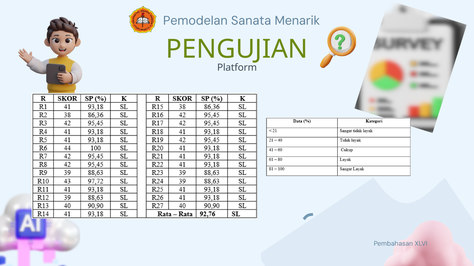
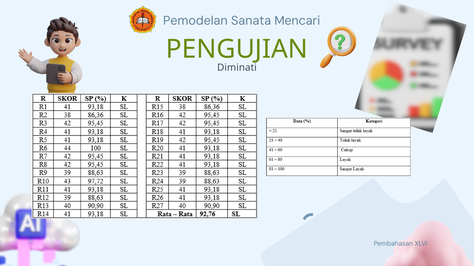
Menarik: Menarik -> Mencari
Platform: Platform -> Diminati
